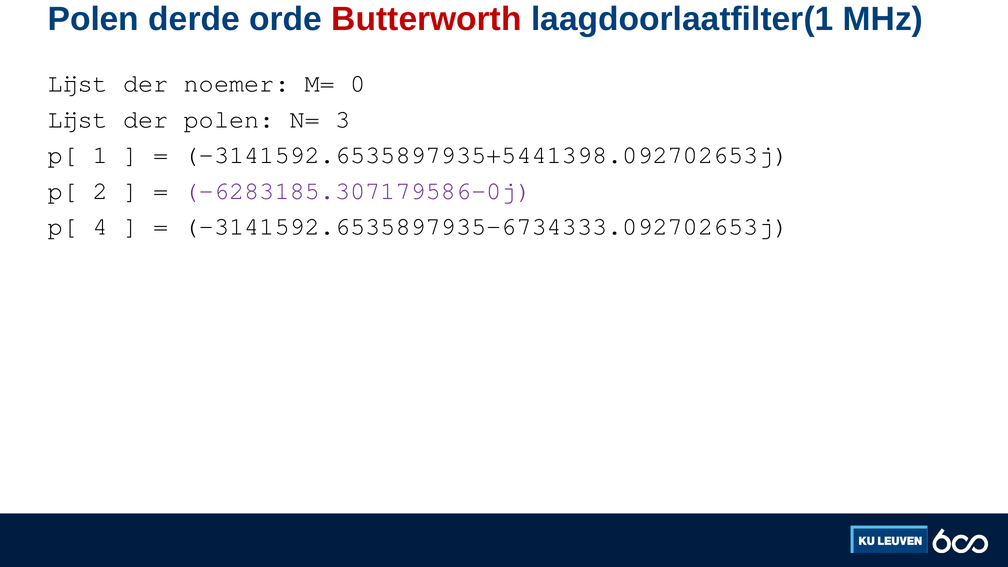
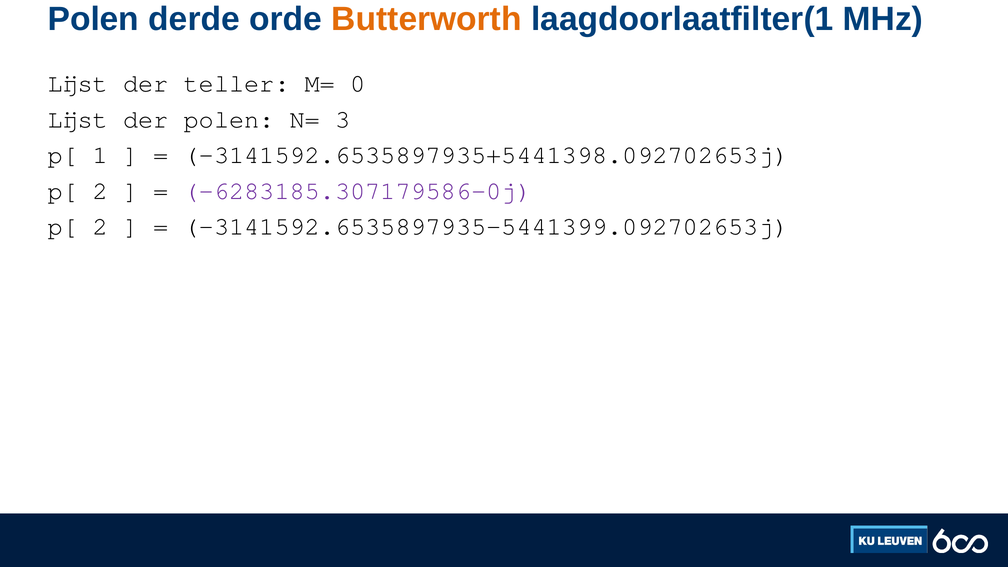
Butterworth colour: red -> orange
noemer: noemer -> teller
4 at (101, 227): 4 -> 2
-3141592.6535897935-6734333.092702653j: -3141592.6535897935-6734333.092702653j -> -3141592.6535897935-5441399.092702653j
